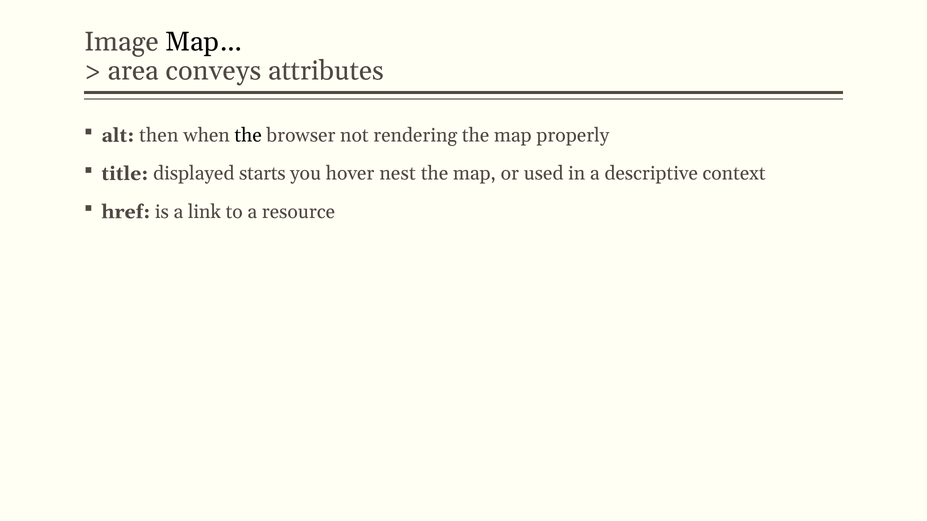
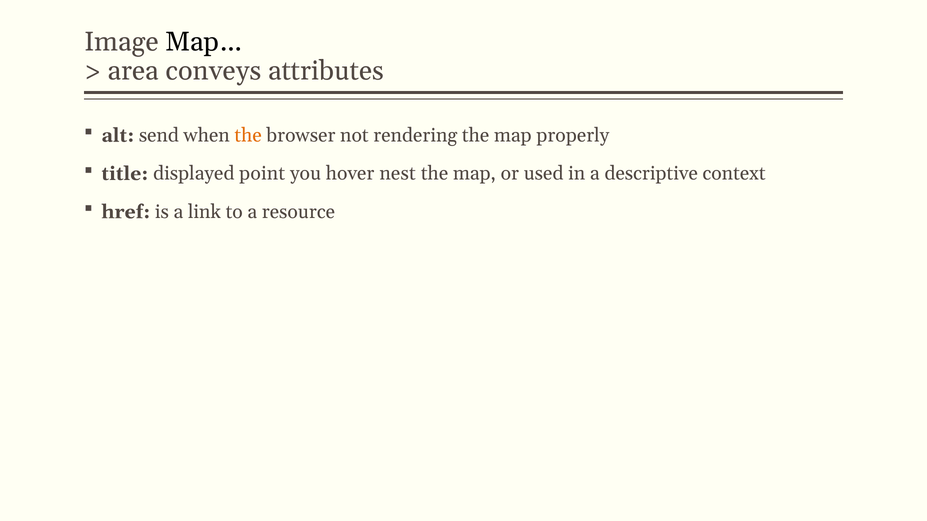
then: then -> send
the at (248, 135) colour: black -> orange
starts: starts -> point
